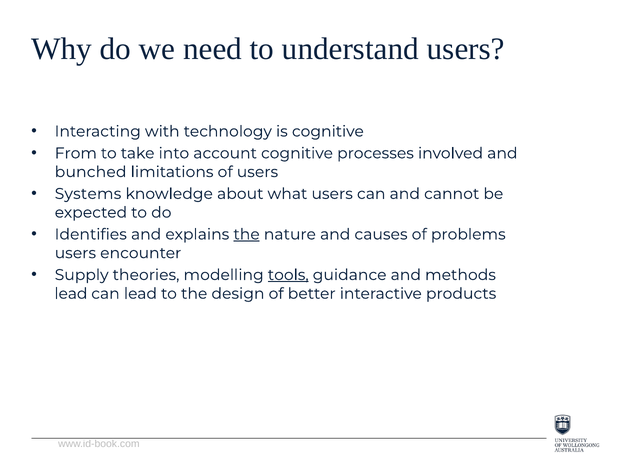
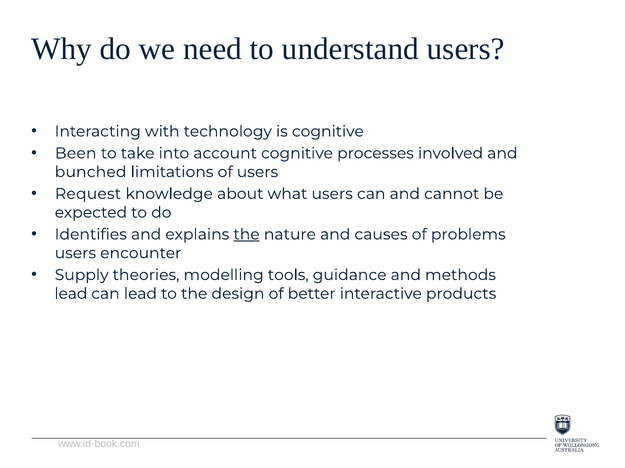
From: From -> Been
Systems: Systems -> Request
tools underline: present -> none
